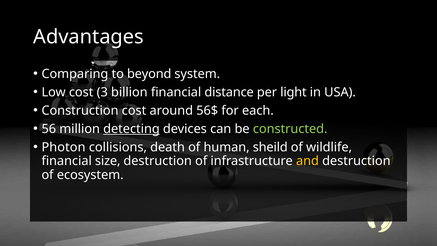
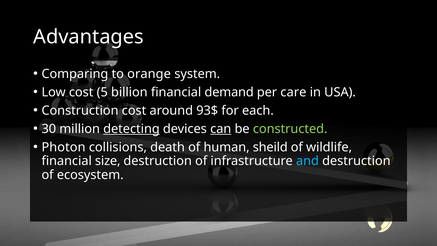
beyond: beyond -> orange
3: 3 -> 5
distance: distance -> demand
light: light -> care
56$: 56$ -> 93$
56: 56 -> 30
can underline: none -> present
and colour: yellow -> light blue
